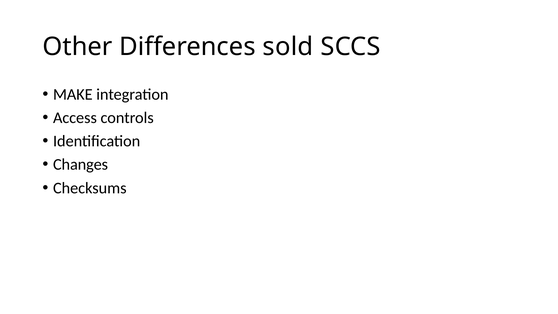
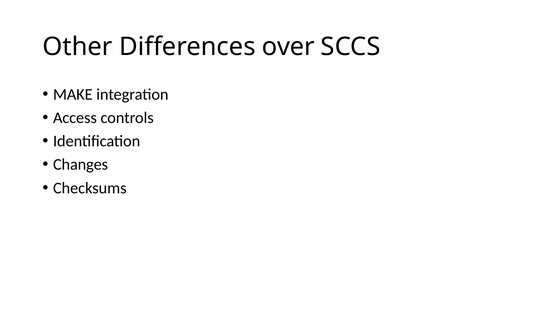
sold: sold -> over
